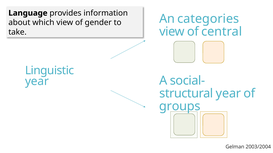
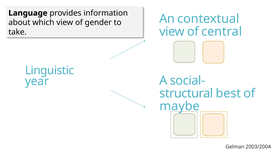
categories: categories -> contextual
year at (228, 94): year -> best
groups: groups -> maybe
